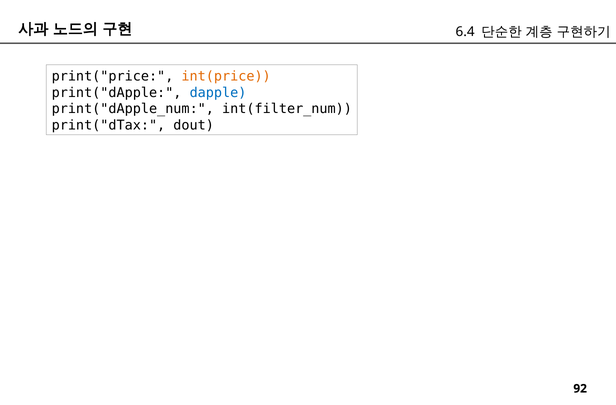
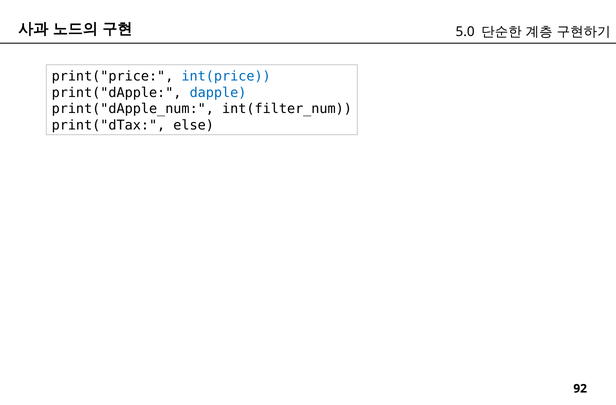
6.4: 6.4 -> 5.0
int(price colour: orange -> blue
dout: dout -> else
